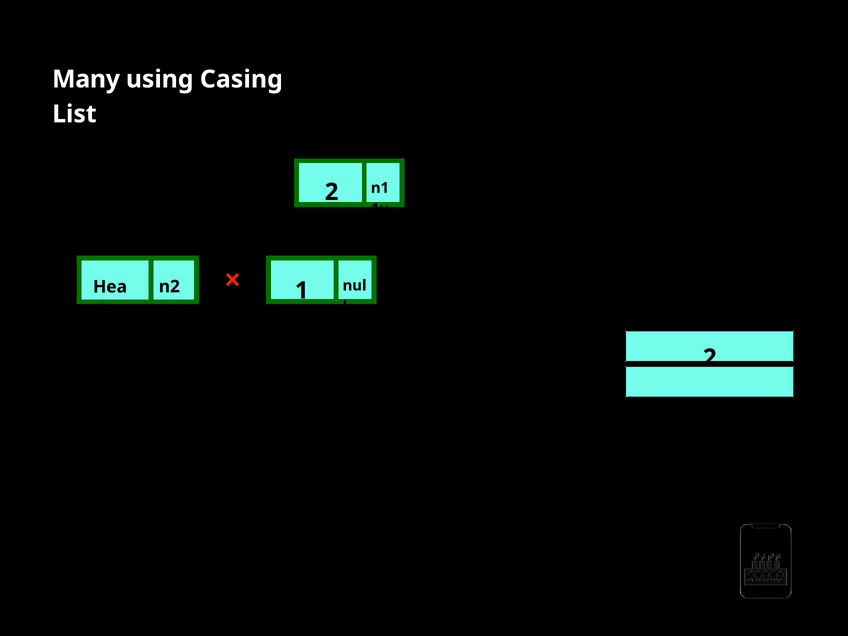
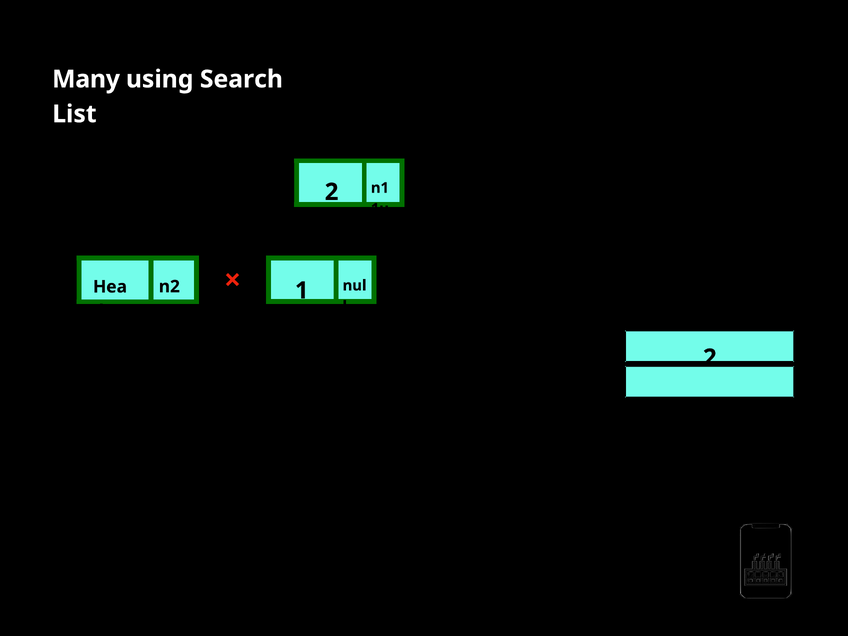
Casing: Casing -> Search
